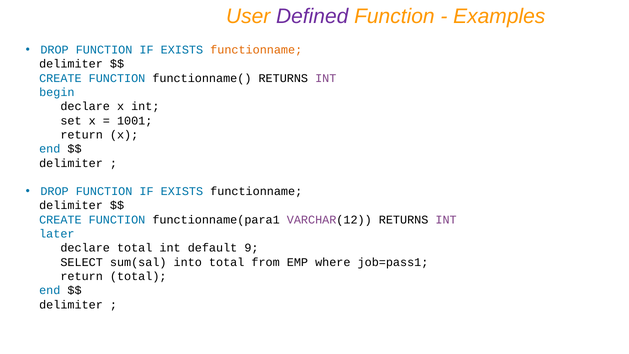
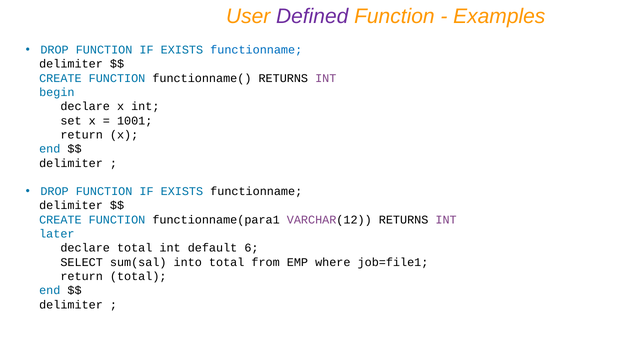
functionname at (256, 50) colour: orange -> blue
9: 9 -> 6
job=pass1: job=pass1 -> job=file1
